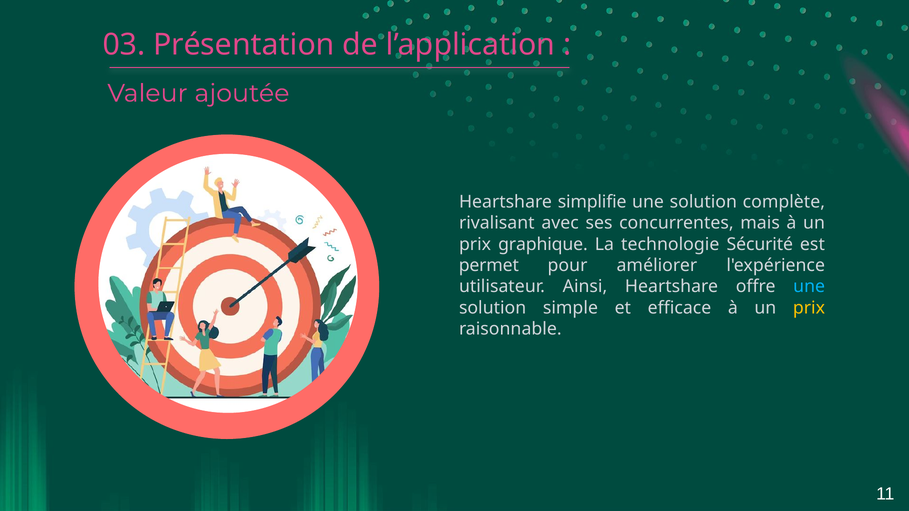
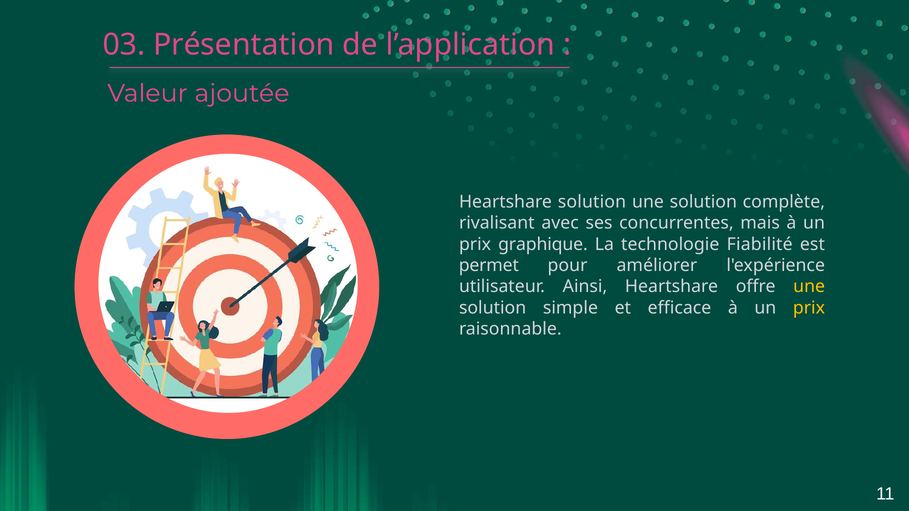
Heartshare simplifie: simplifie -> solution
Sécurité: Sécurité -> Fiabilité
une at (809, 287) colour: light blue -> yellow
